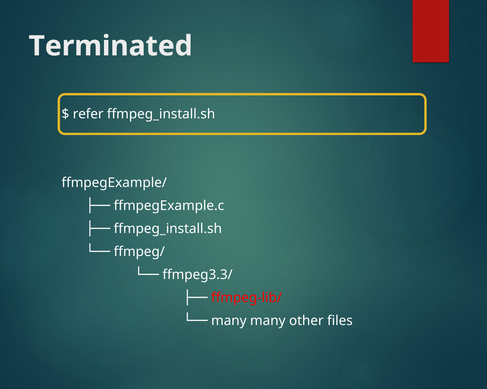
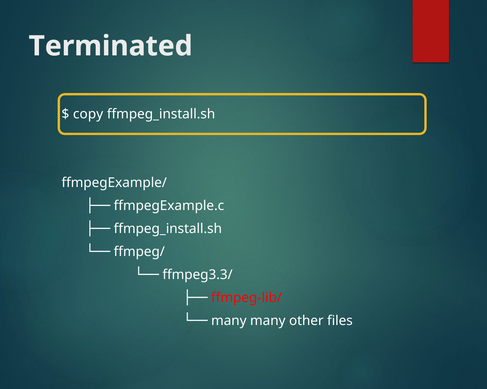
refer: refer -> copy
